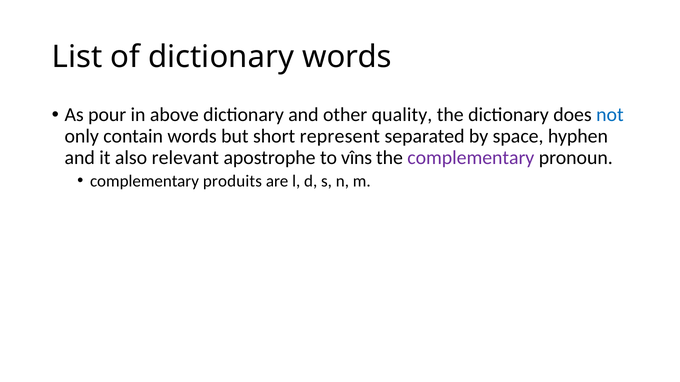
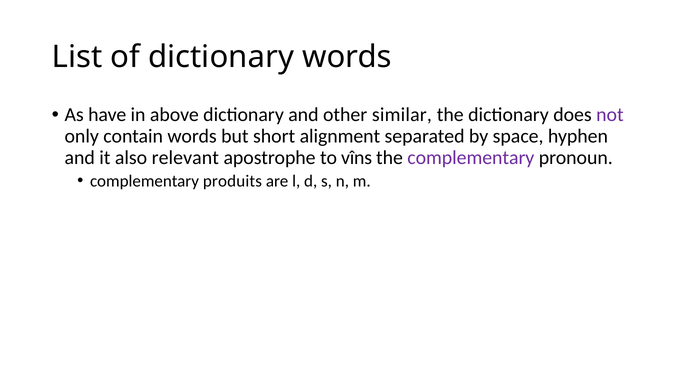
pour: pour -> have
quality: quality -> similar
not colour: blue -> purple
represent: represent -> alignment
